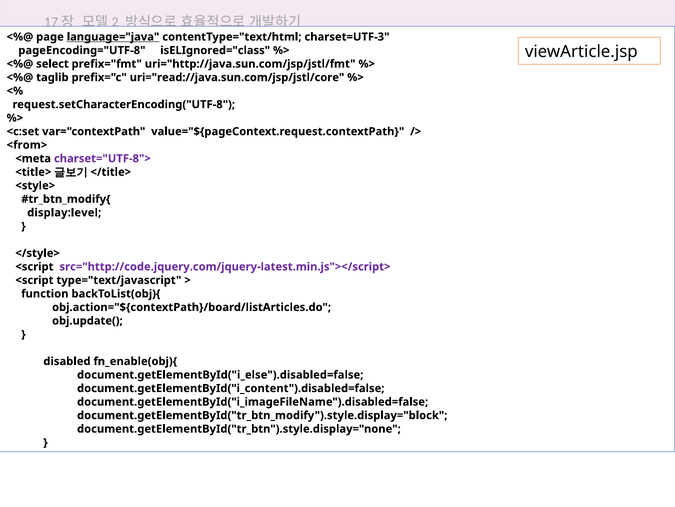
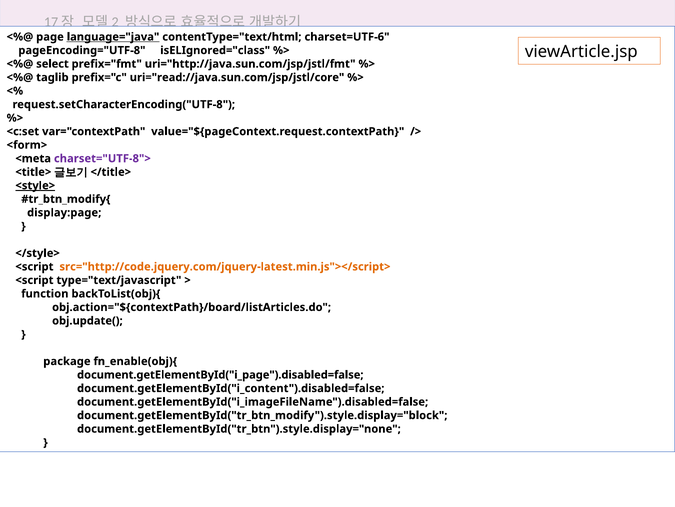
charset=UTF-3: charset=UTF-3 -> charset=UTF-6
<from>: <from> -> <form>
<style> underline: none -> present
display:level: display:level -> display:page
src="http://code.jquery.com/jquery-latest.min.js"></script> colour: purple -> orange
disabled: disabled -> package
document.getElementById("i_else").disabled=false: document.getElementById("i_else").disabled=false -> document.getElementById("i_page").disabled=false
